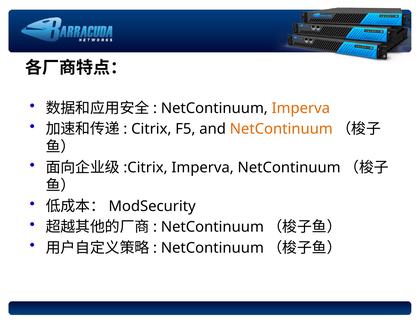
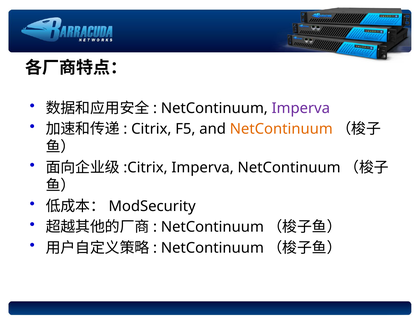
Imperva at (301, 109) colour: orange -> purple
